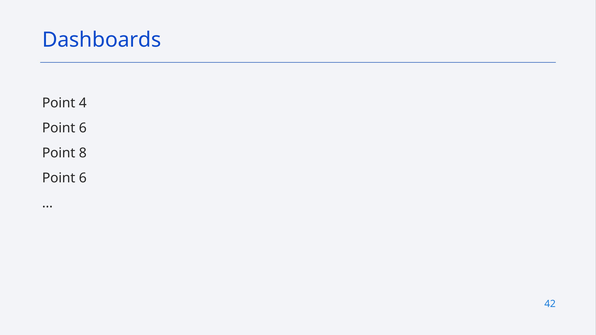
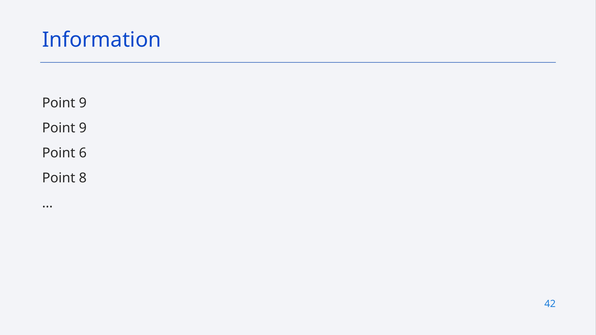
Dashboards: Dashboards -> Information
4 at (83, 103): 4 -> 9
6 at (83, 128): 6 -> 9
8: 8 -> 6
6 at (83, 178): 6 -> 8
